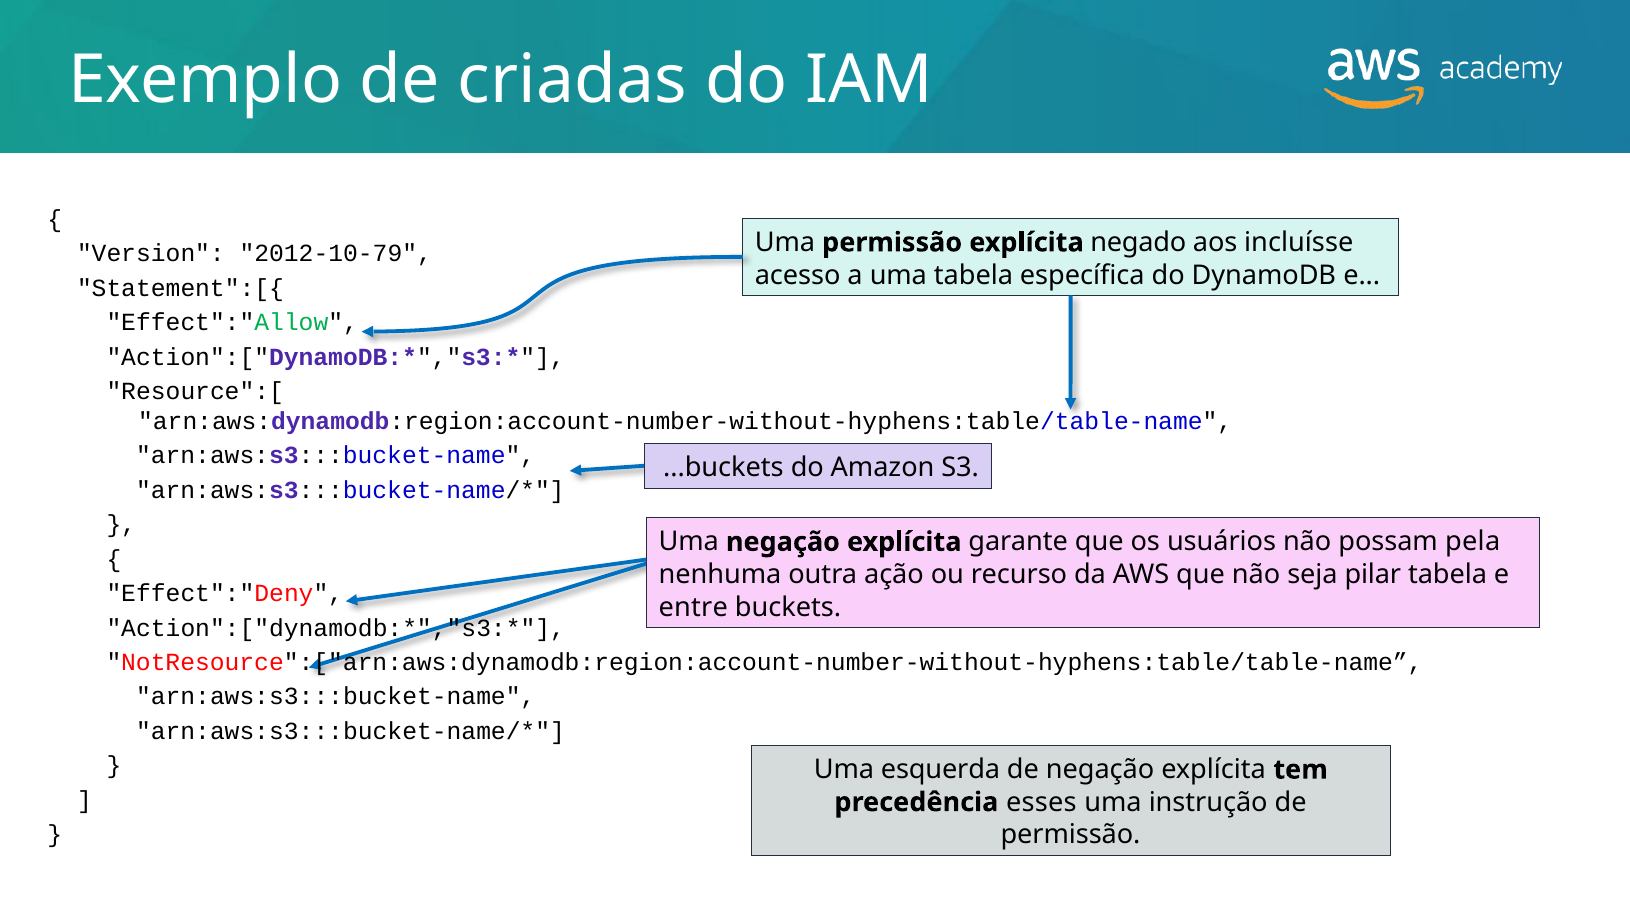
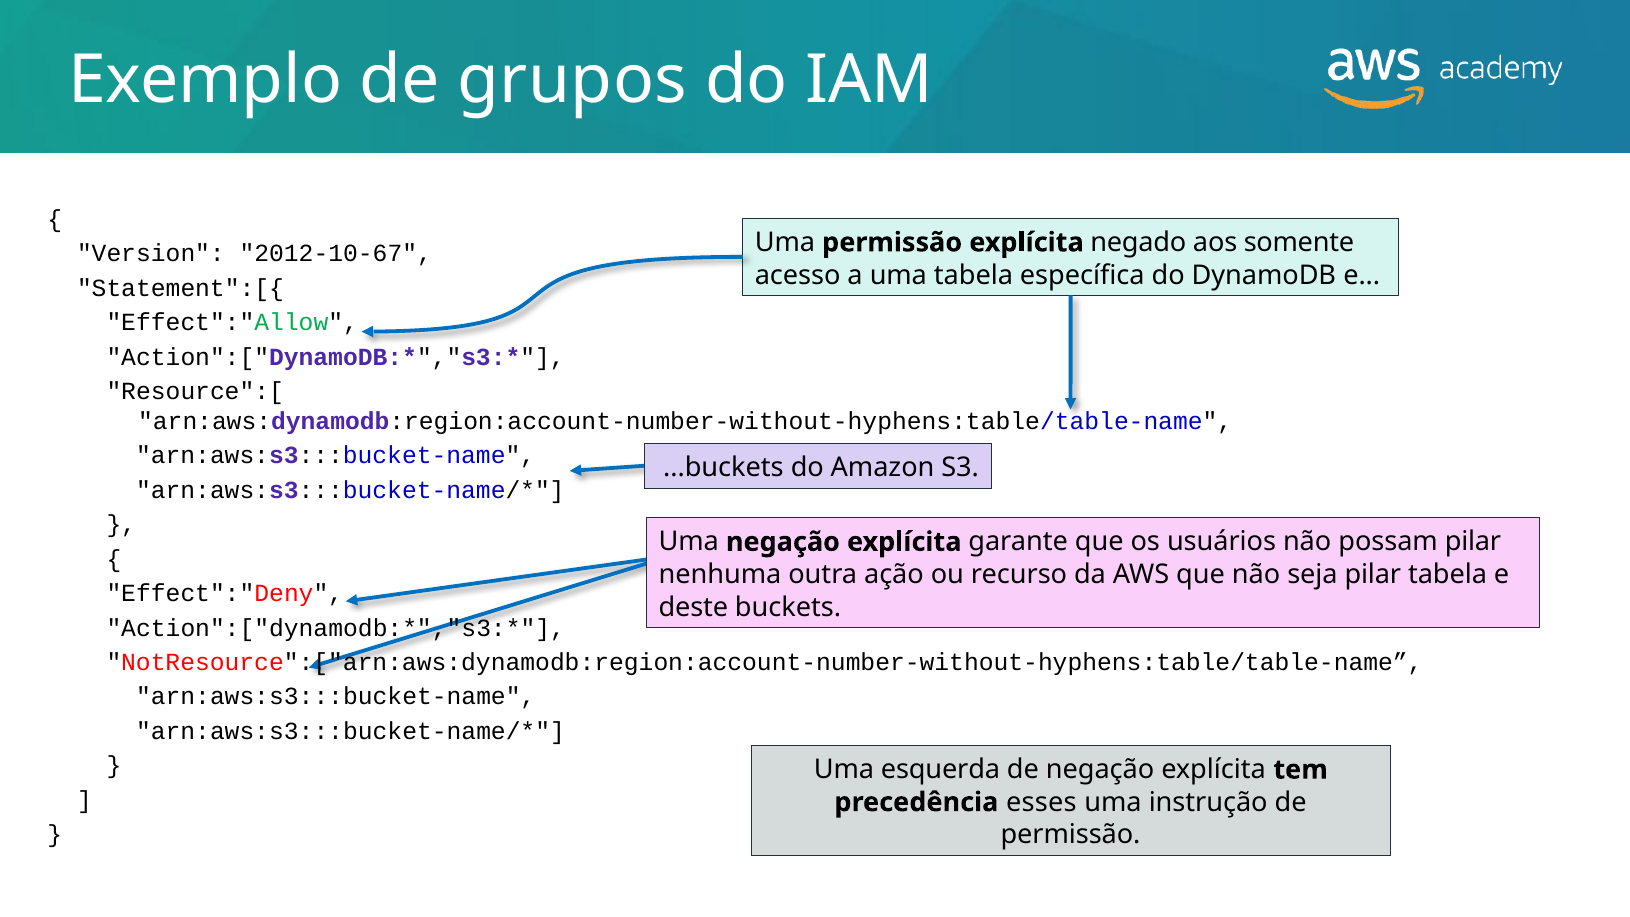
criadas: criadas -> grupos
incluísse: incluísse -> somente
2012-10-79: 2012-10-79 -> 2012-10-67
possam pela: pela -> pilar
entre: entre -> deste
